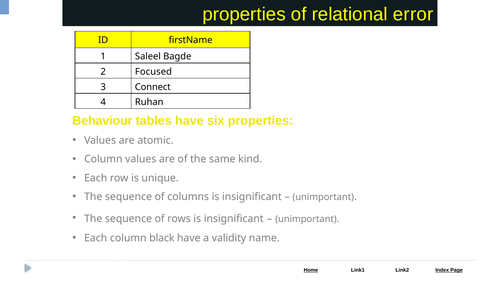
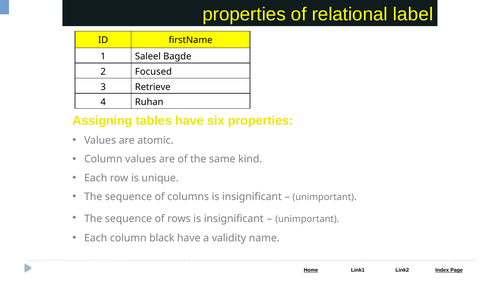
error: error -> label
Connect: Connect -> Retrieve
Behaviour: Behaviour -> Assigning
